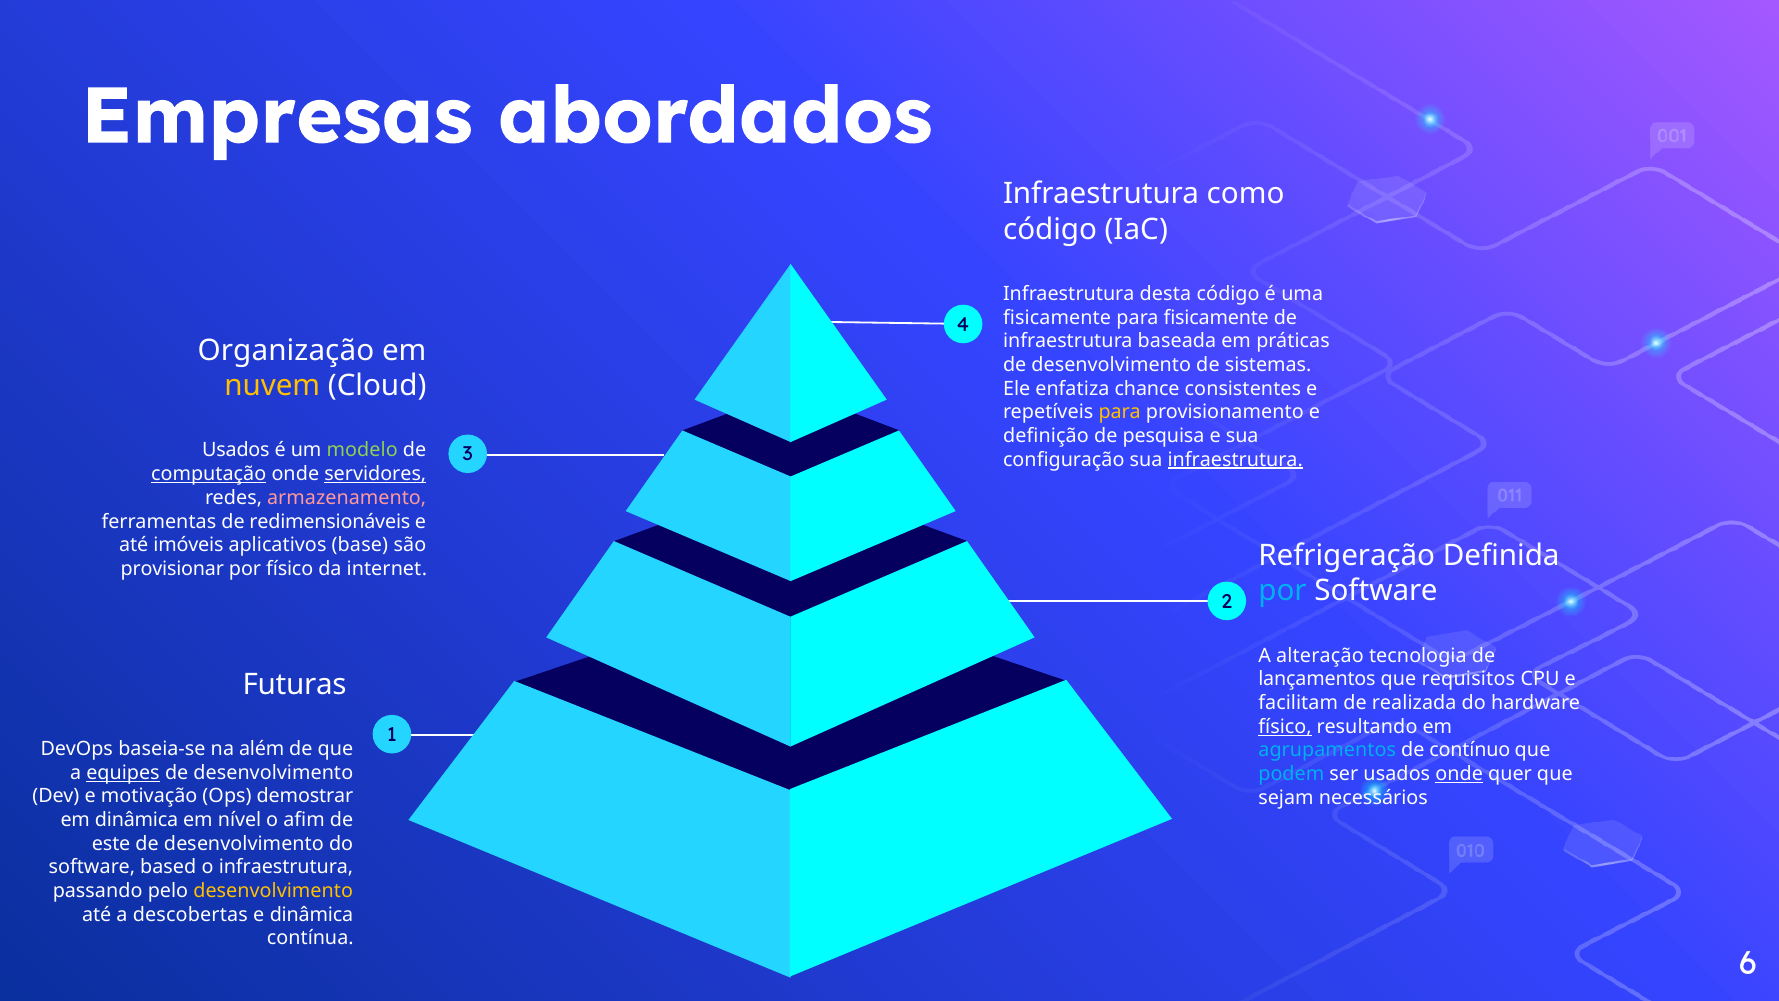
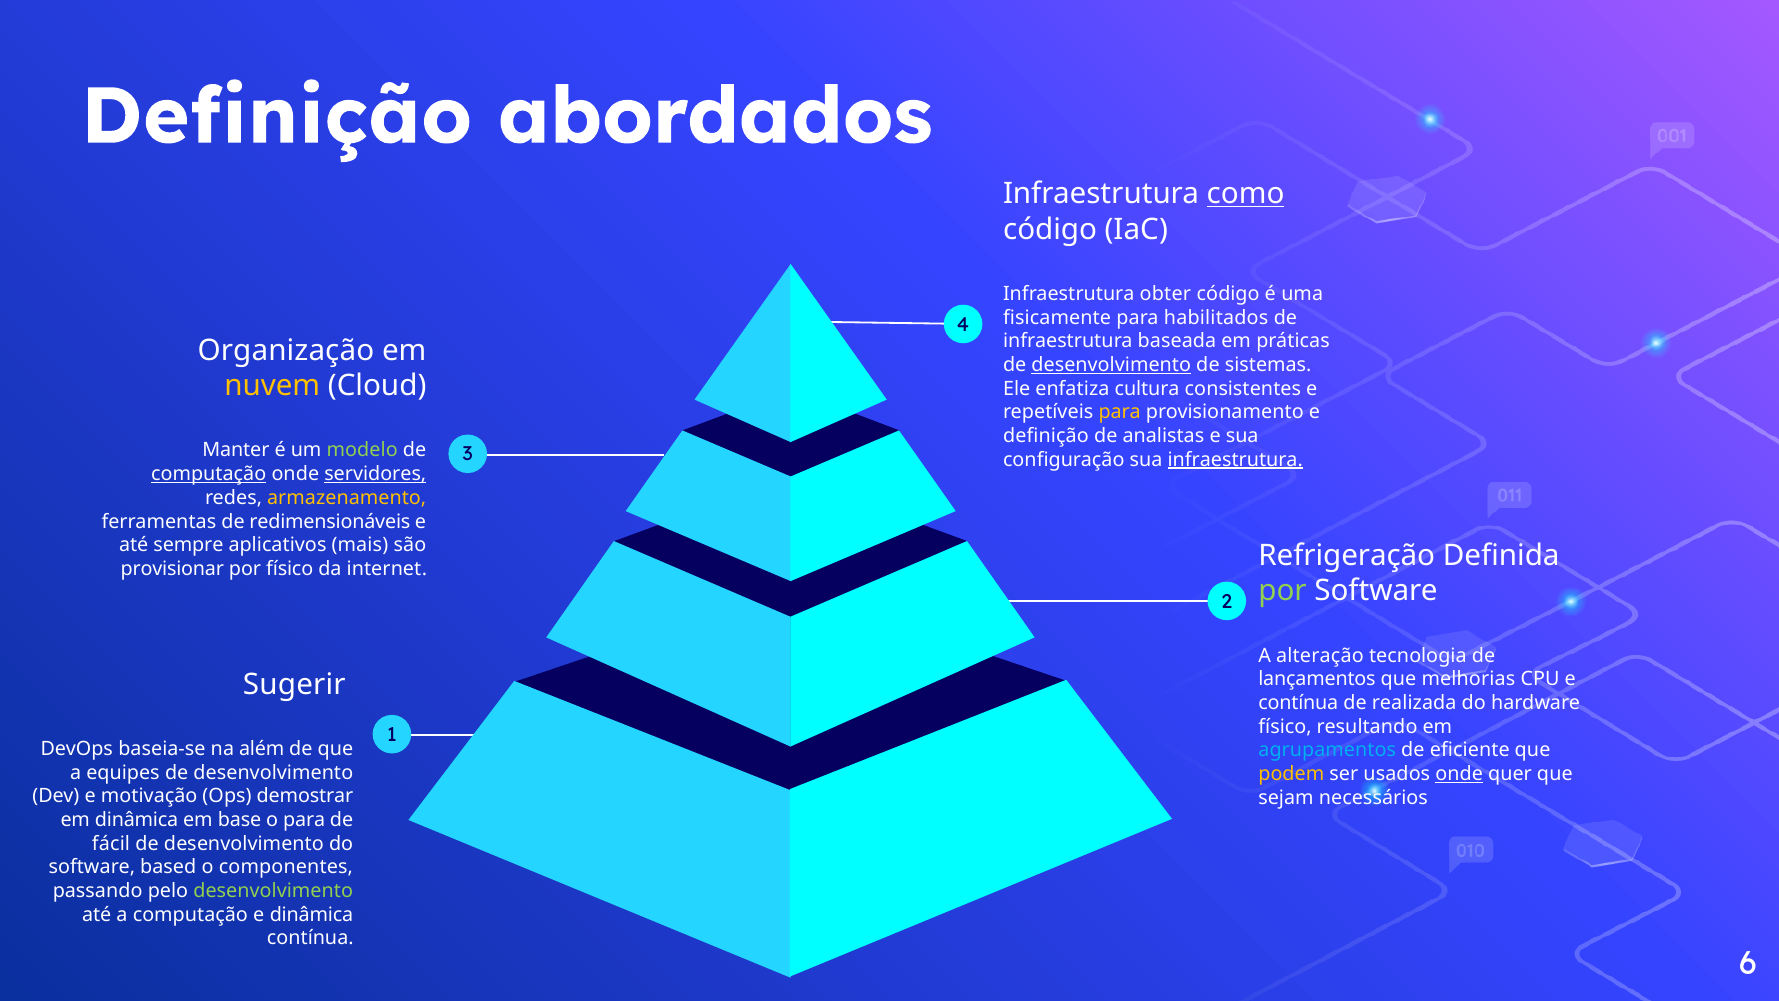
Empresas at (277, 117): Empresas -> Definição
como underline: none -> present
desta: desta -> obter
para fisicamente: fisicamente -> habilitados
desenvolvimento at (1111, 365) underline: none -> present
chance: chance -> cultura
pesquisa: pesquisa -> analistas
Usados at (236, 450): Usados -> Manter
armazenamento colour: pink -> yellow
imóveis: imóveis -> sempre
base: base -> mais
por at (1283, 591) colour: light blue -> light green
requisitos: requisitos -> melhorias
Futuras: Futuras -> Sugerir
facilitam at (1298, 703): facilitam -> contínua
físico at (1285, 727) underline: present -> none
contínuo: contínuo -> eficiente
equipes underline: present -> none
podem colour: light blue -> yellow
nível: nível -> base
o afim: afim -> para
este: este -> fácil
o infraestrutura: infraestrutura -> componentes
desenvolvimento at (273, 891) colour: yellow -> light green
a descobertas: descobertas -> computação
